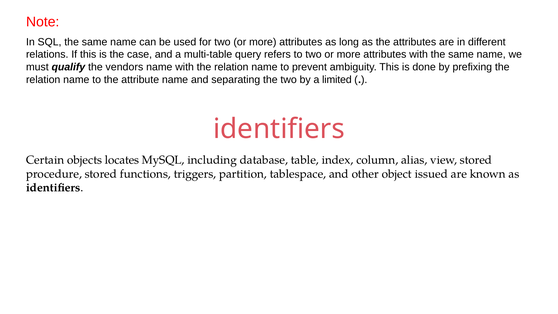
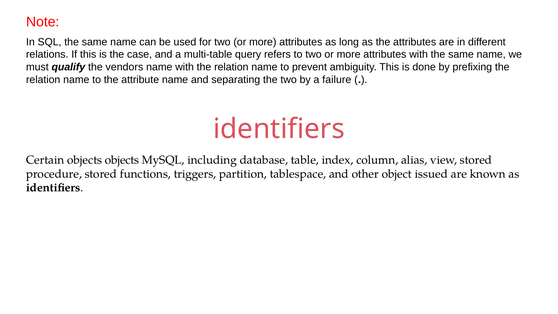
limited: limited -> failure
objects locates: locates -> objects
